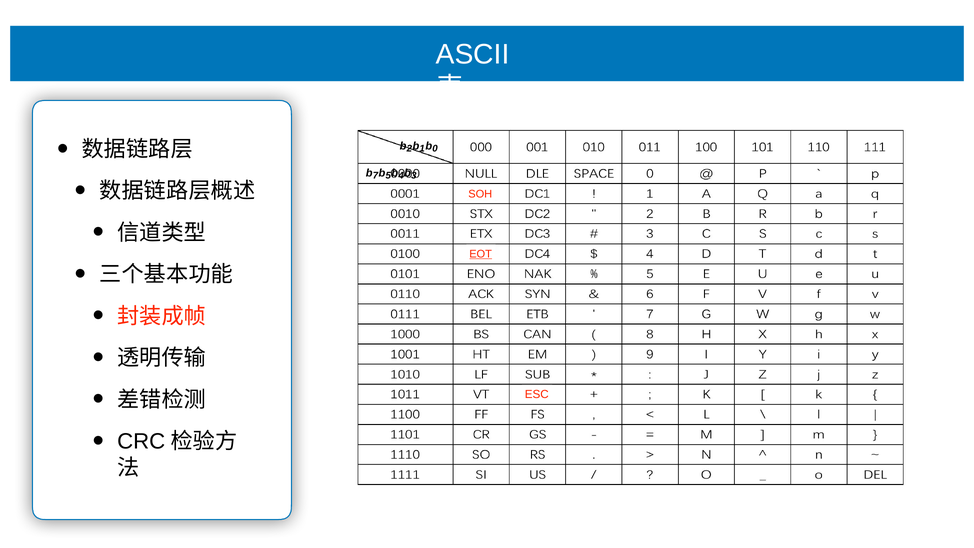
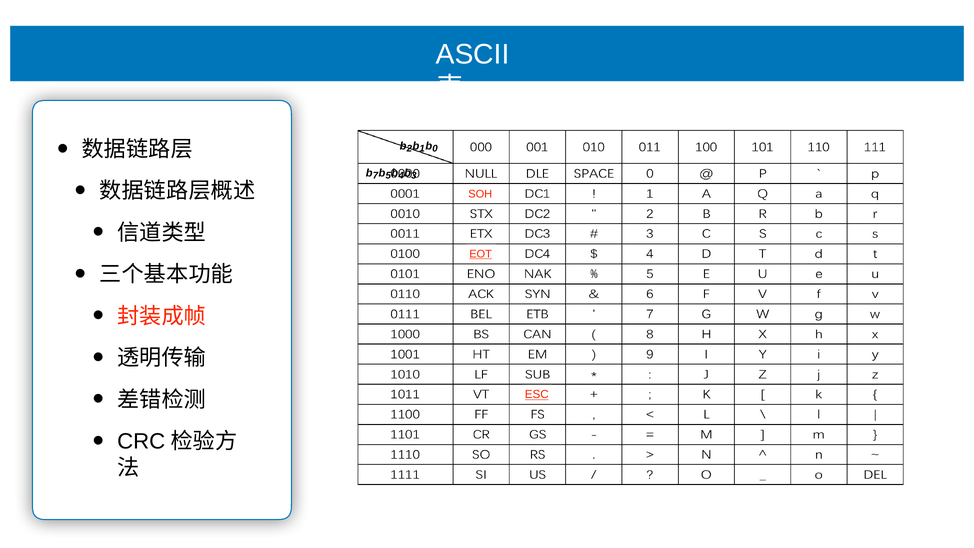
ESC underline: none -> present
